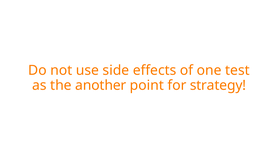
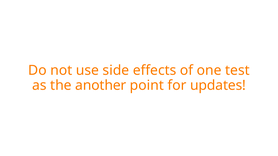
strategy: strategy -> updates
